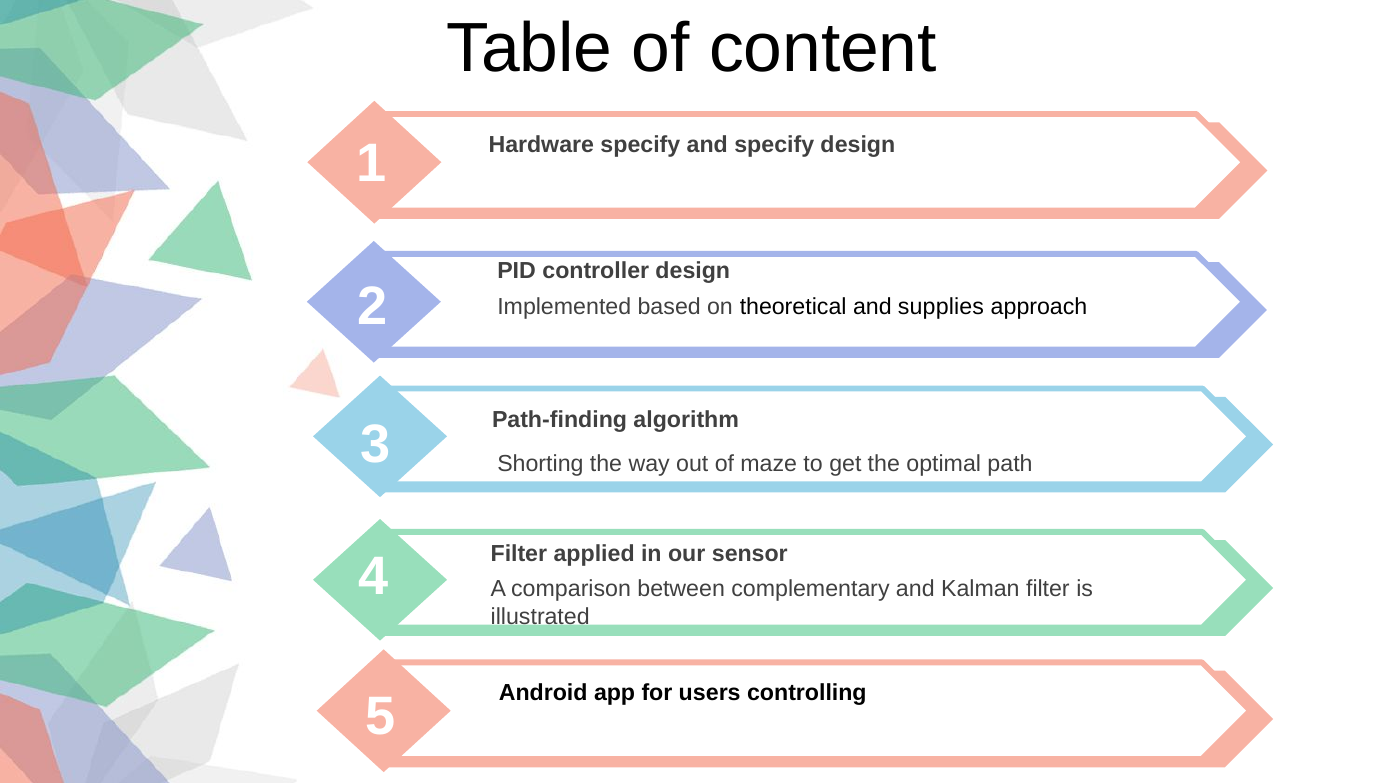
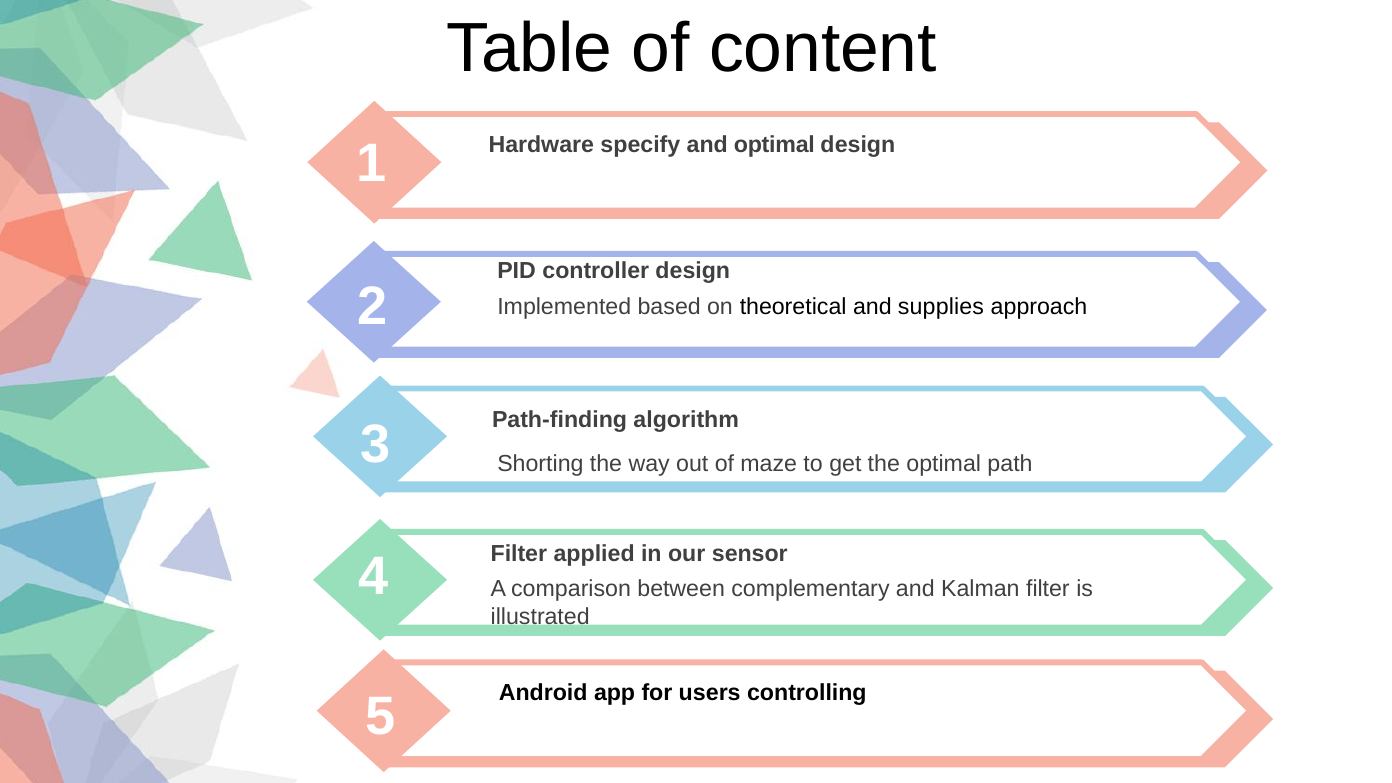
and specify: specify -> optimal
